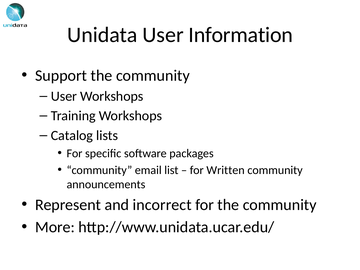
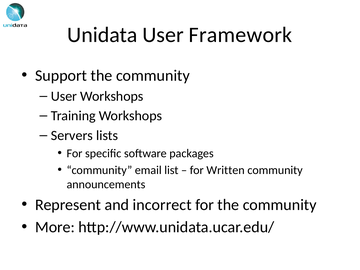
Information: Information -> Framework
Catalog: Catalog -> Servers
